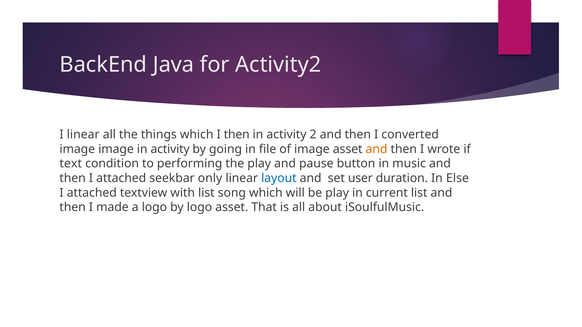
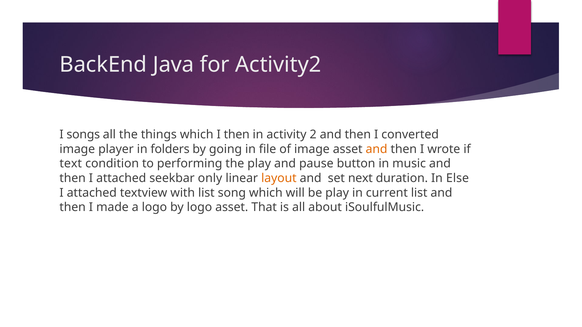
I linear: linear -> songs
image image: image -> player
activity at (170, 149): activity -> folders
layout colour: blue -> orange
user: user -> next
